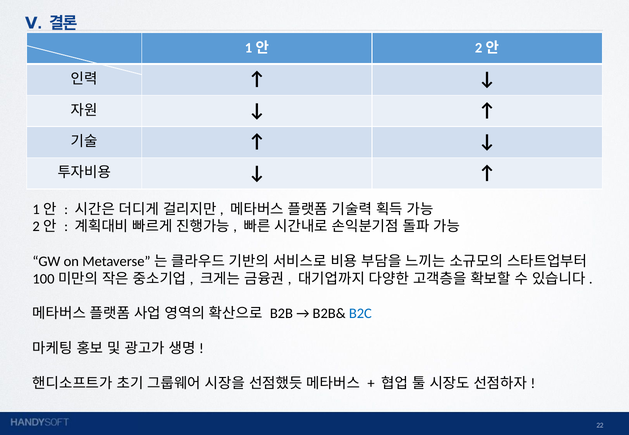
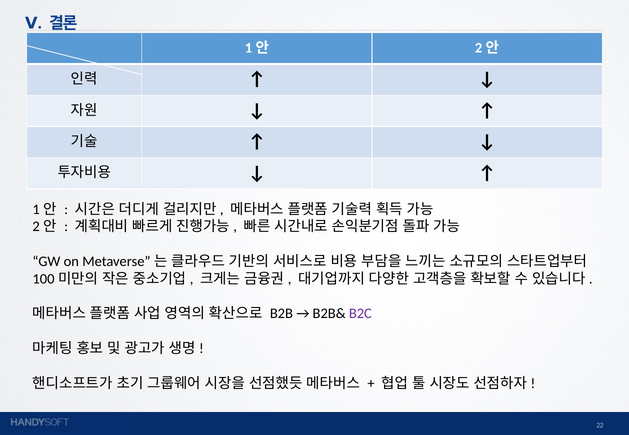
B2C colour: blue -> purple
